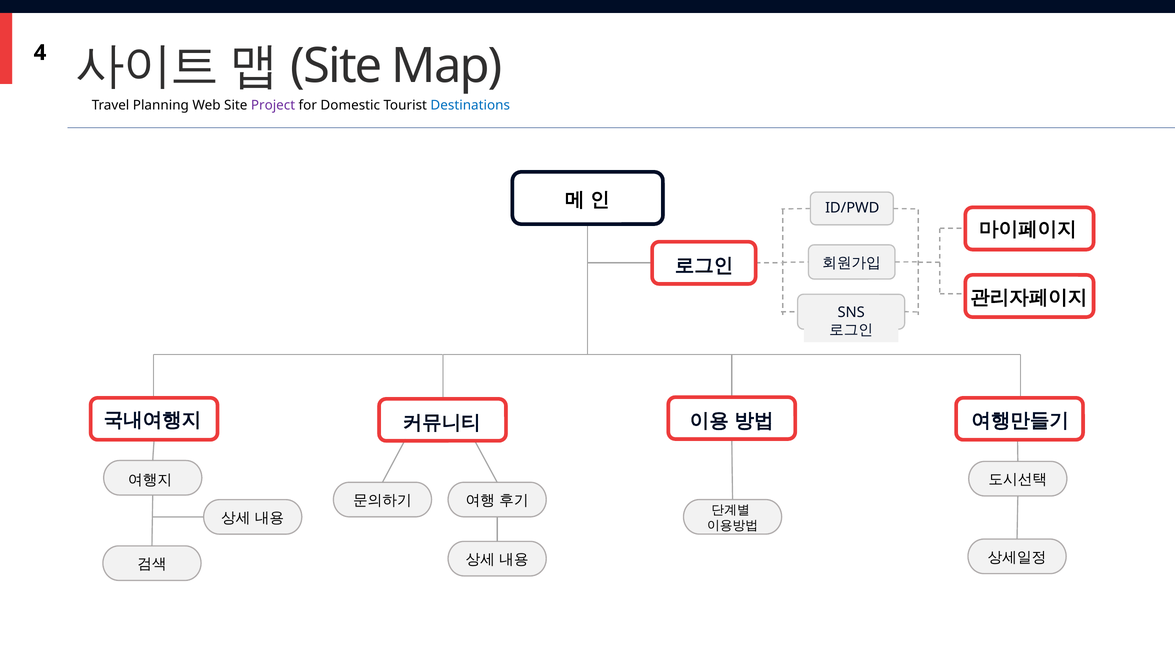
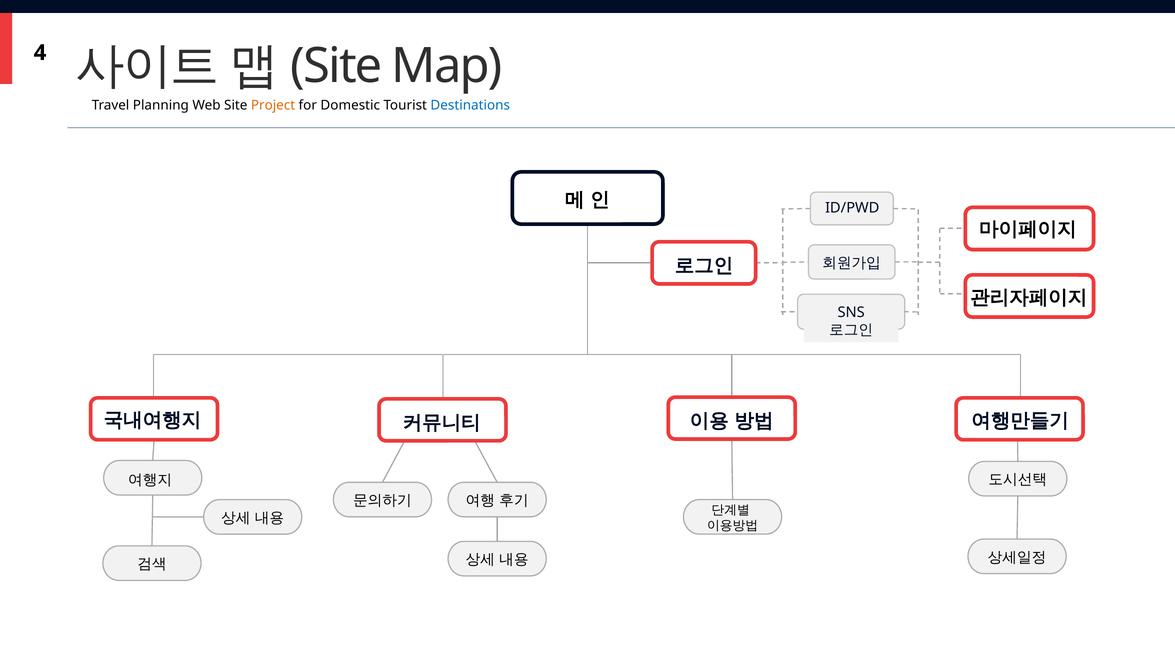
Project colour: purple -> orange
